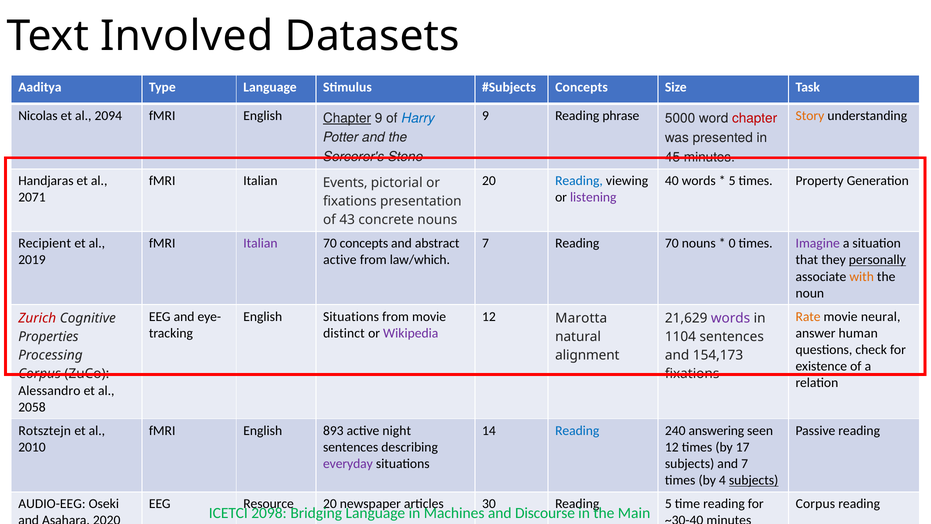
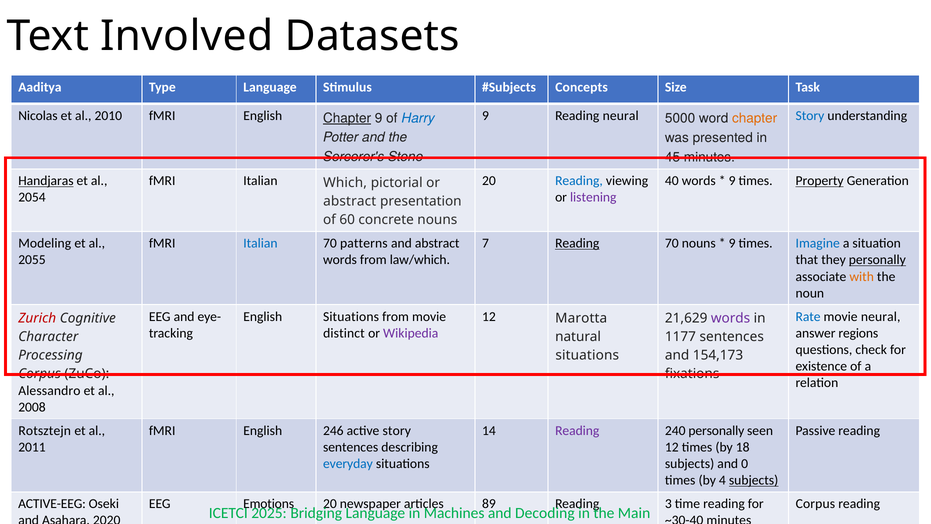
2094: 2094 -> 2010
Reading phrase: phrase -> neural
chapter at (755, 118) colour: red -> orange
Story at (810, 115) colour: orange -> blue
Handjaras underline: none -> present
Events: Events -> Which
5 at (732, 181): 5 -> 9
Property underline: none -> present
2071: 2071 -> 2054
fixations at (350, 201): fixations -> abstract
43: 43 -> 60
Recipient: Recipient -> Modeling
Italian at (260, 243) colour: purple -> blue
70 concepts: concepts -> patterns
Reading at (577, 243) underline: none -> present
0 at (732, 243): 0 -> 9
Imagine colour: purple -> blue
2019: 2019 -> 2055
active at (340, 260): active -> words
Rate colour: orange -> blue
human: human -> regions
Properties: Properties -> Character
1104: 1104 -> 1177
alignment at (587, 355): alignment -> situations
2058: 2058 -> 2008
893: 893 -> 246
active night: night -> story
Reading at (577, 430) colour: blue -> purple
240 answering: answering -> personally
2010: 2010 -> 2011
17: 17 -> 18
everyday colour: purple -> blue
and 7: 7 -> 0
AUDIO-EEG: AUDIO-EEG -> ACTIVE-EEG
Resource: Resource -> Emotions
30: 30 -> 89
Reading 5: 5 -> 3
2098: 2098 -> 2025
Discourse: Discourse -> Decoding
